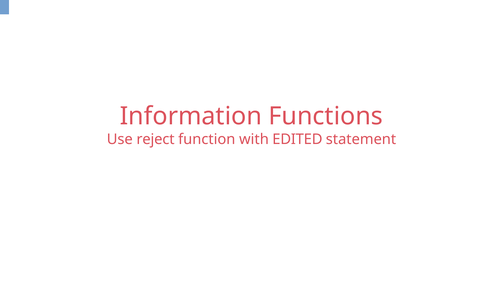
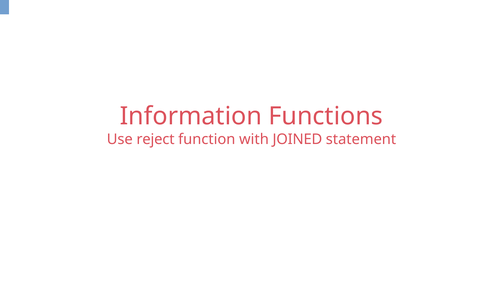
EDITED: EDITED -> JOINED
